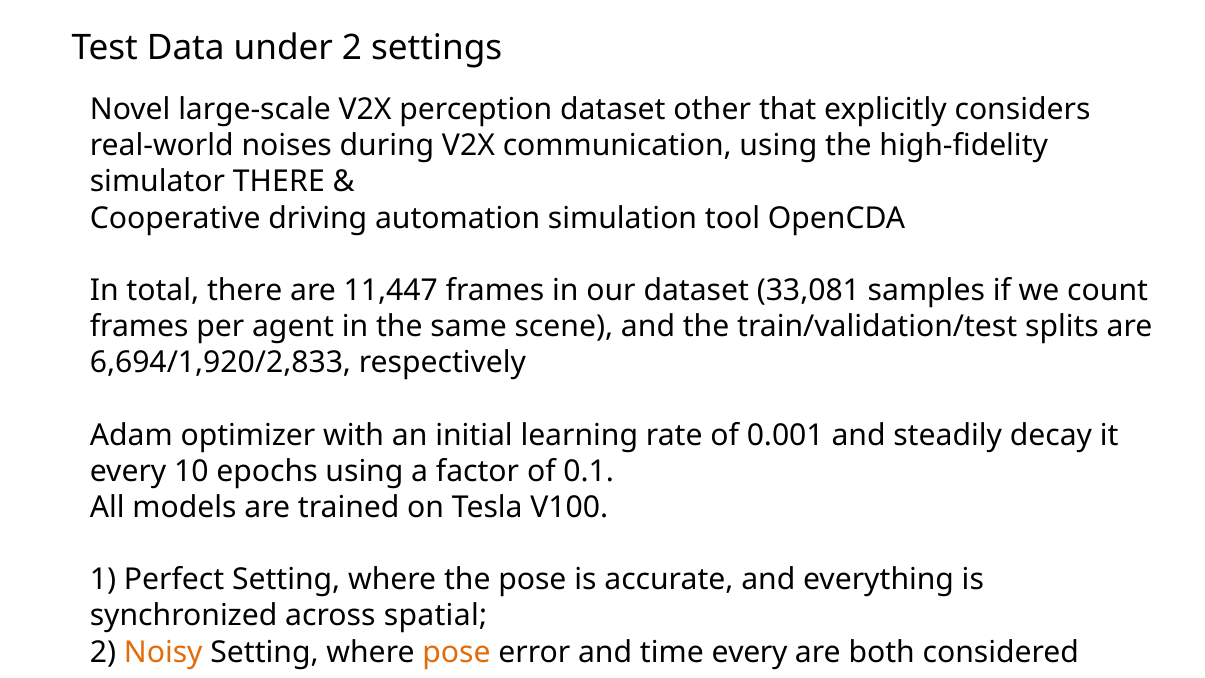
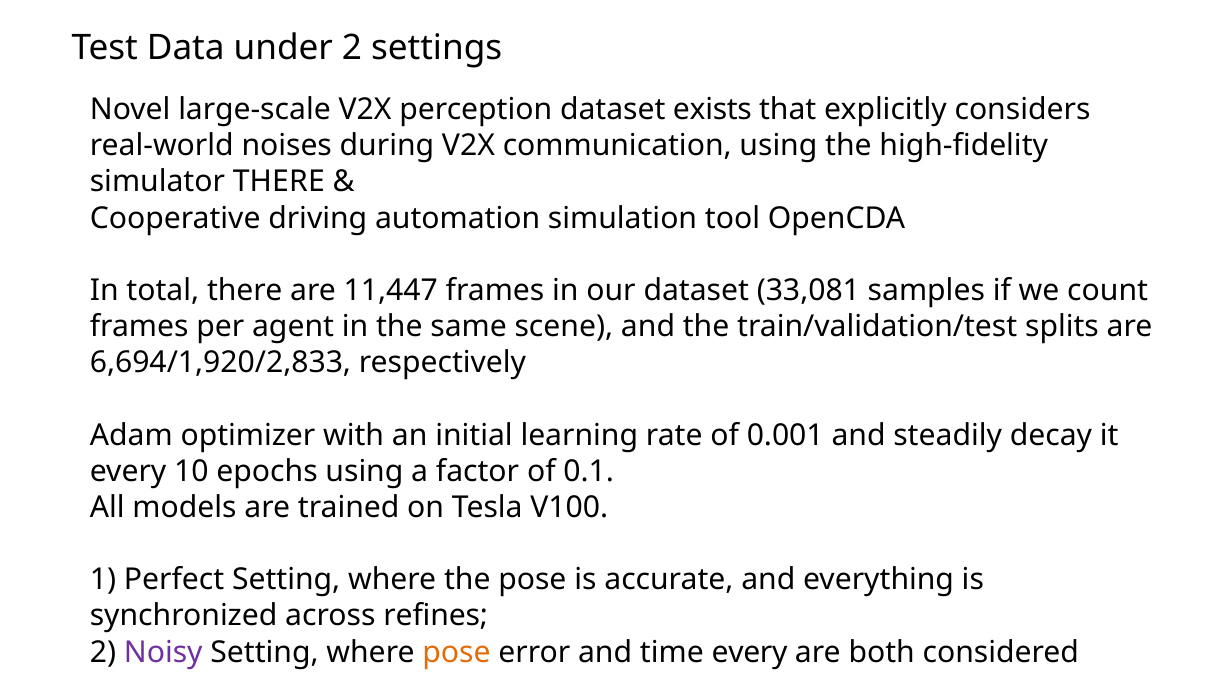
other: other -> exists
spatial: spatial -> refines
Noisy colour: orange -> purple
